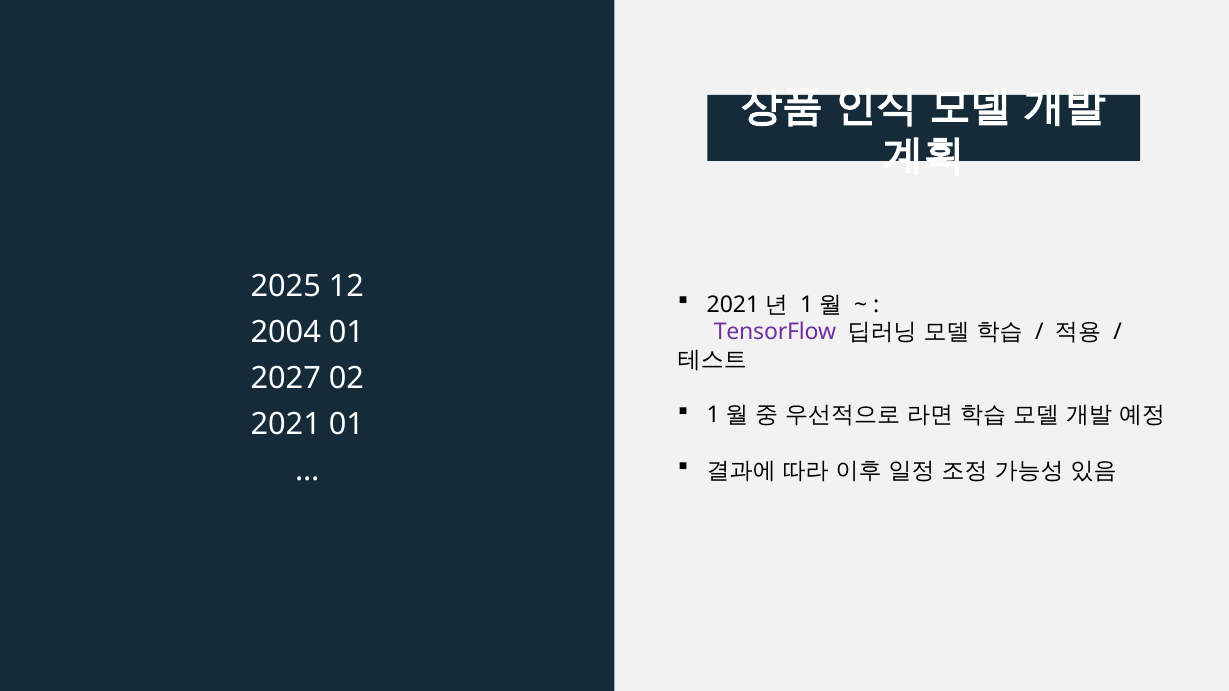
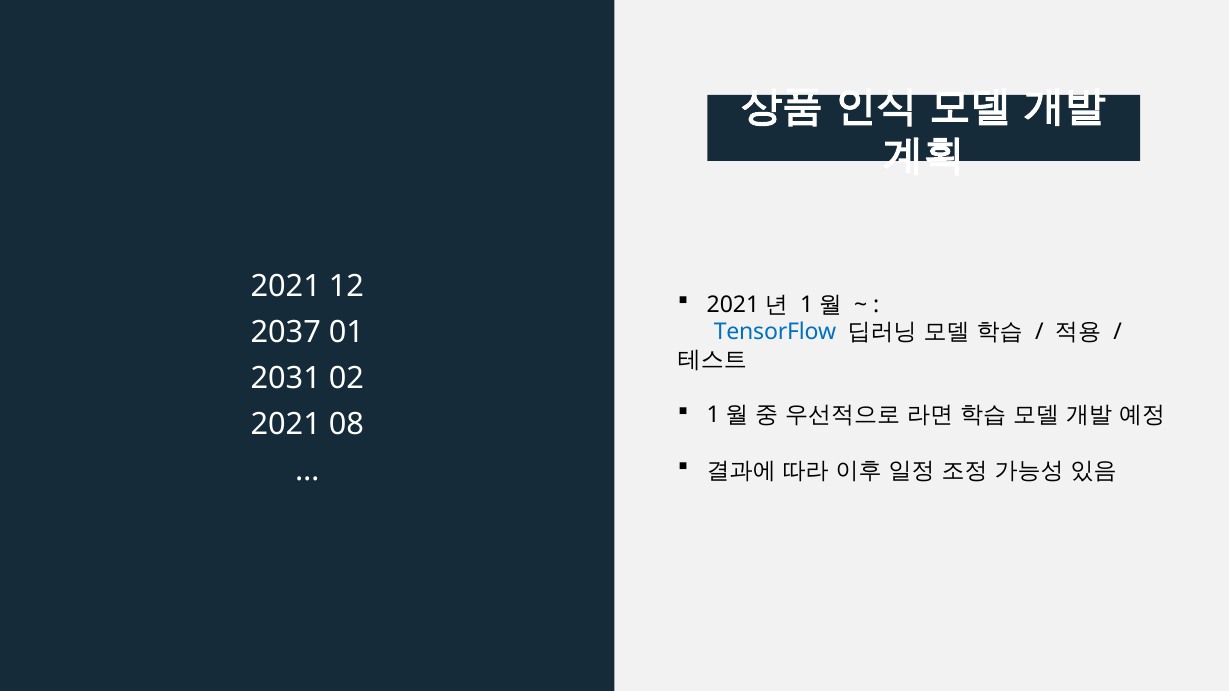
2025 at (286, 286): 2025 -> 2021
2004: 2004 -> 2037
TensorFlow colour: purple -> blue
2027: 2027 -> 2031
2021 01: 01 -> 08
